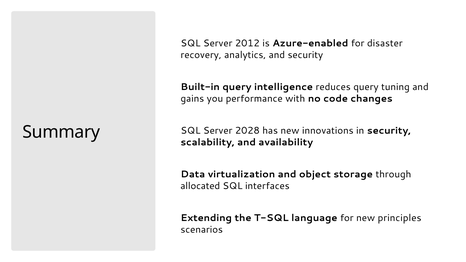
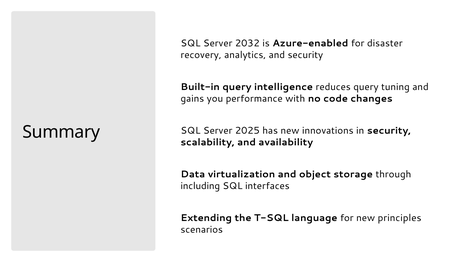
2012: 2012 -> 2032
2028: 2028 -> 2025
allocated: allocated -> including
